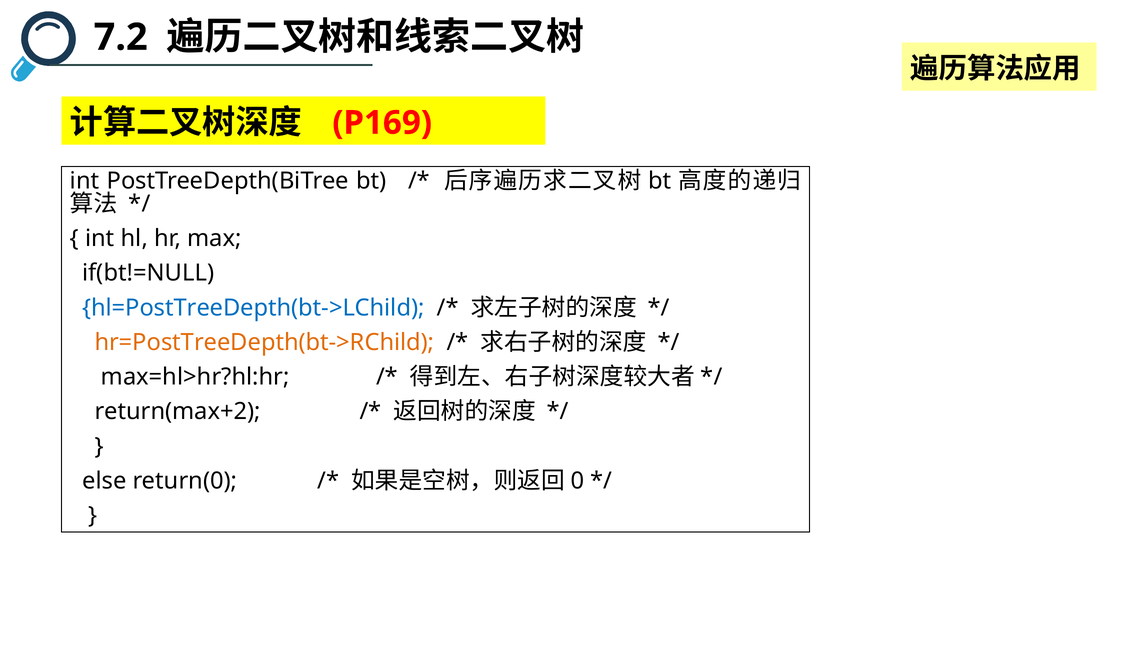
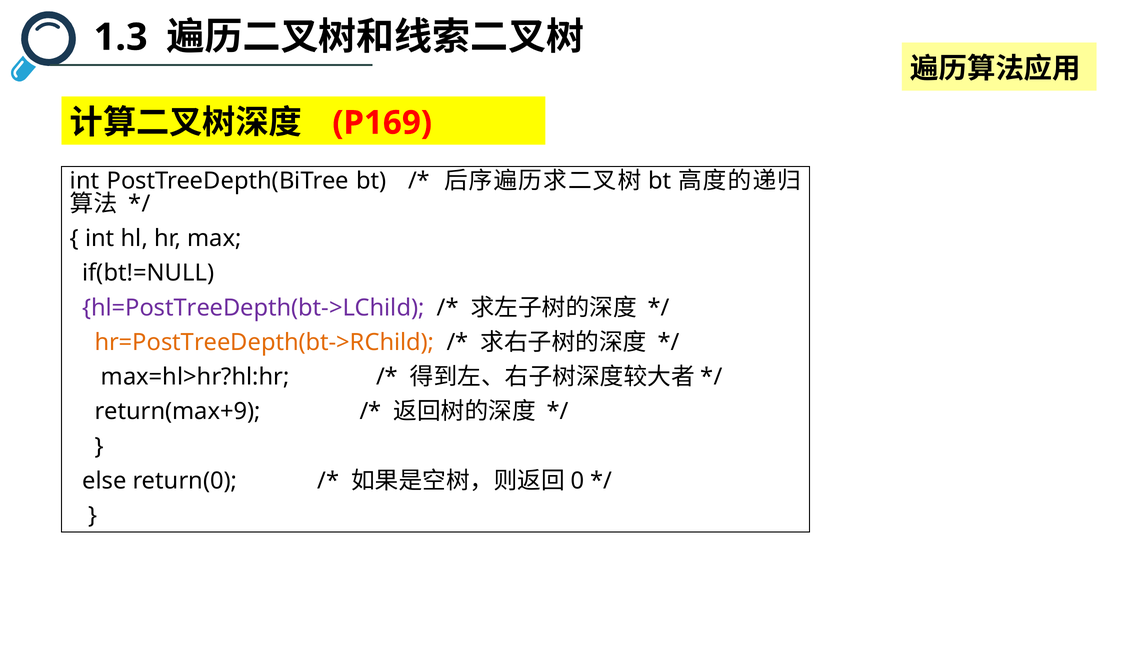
7.2: 7.2 -> 1.3
hl=PostTreeDepth(bt->LChild colour: blue -> purple
return(max+2: return(max+2 -> return(max+9
